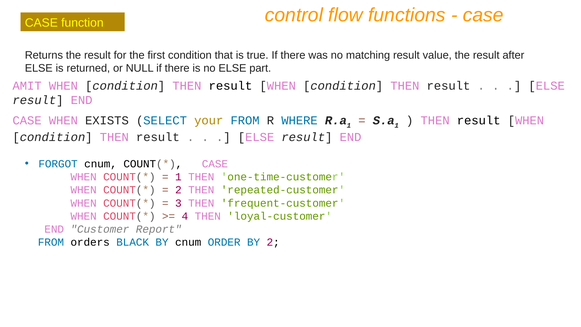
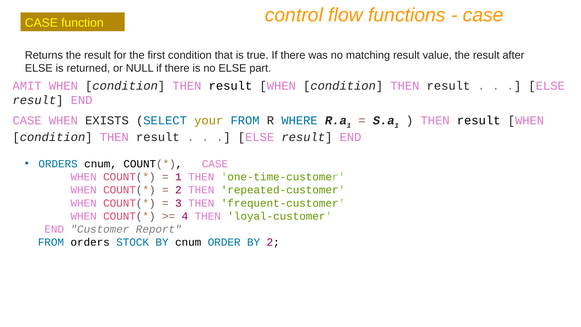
FORGOT at (58, 164): FORGOT -> ORDERS
BLACK: BLACK -> STOCK
